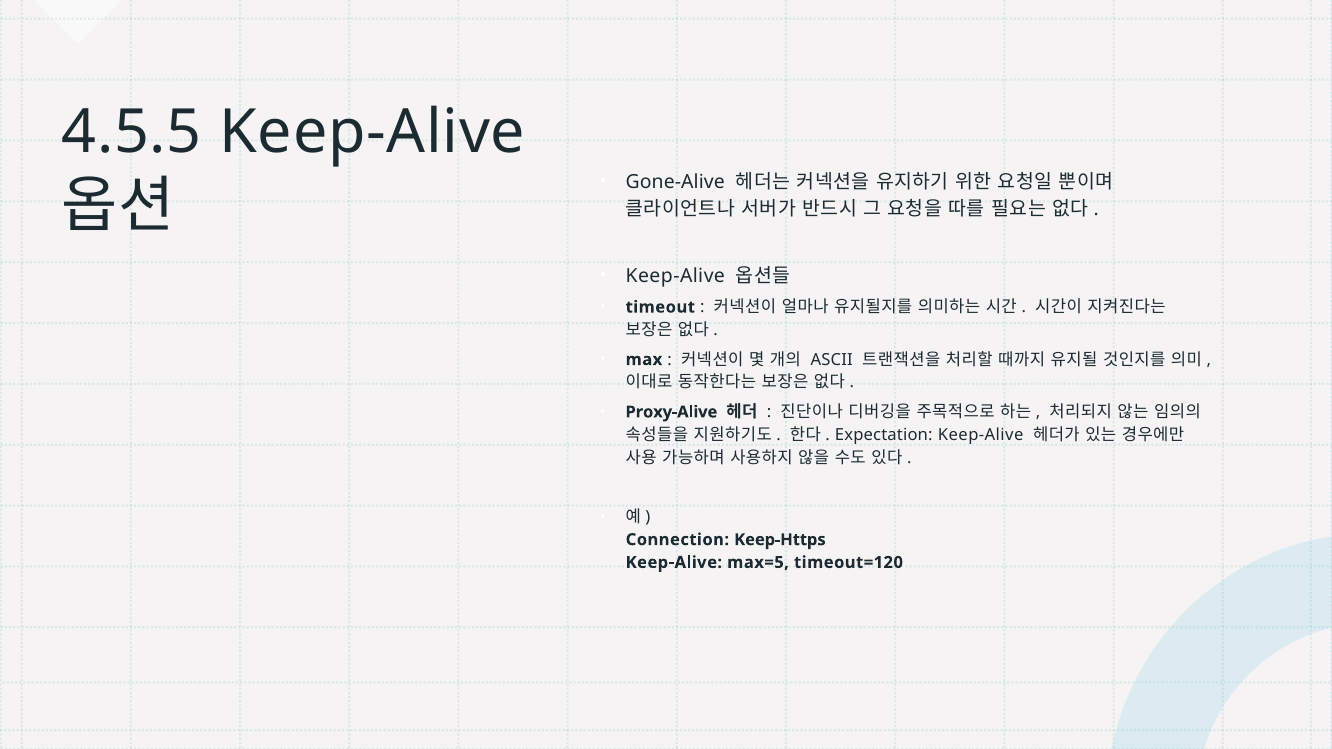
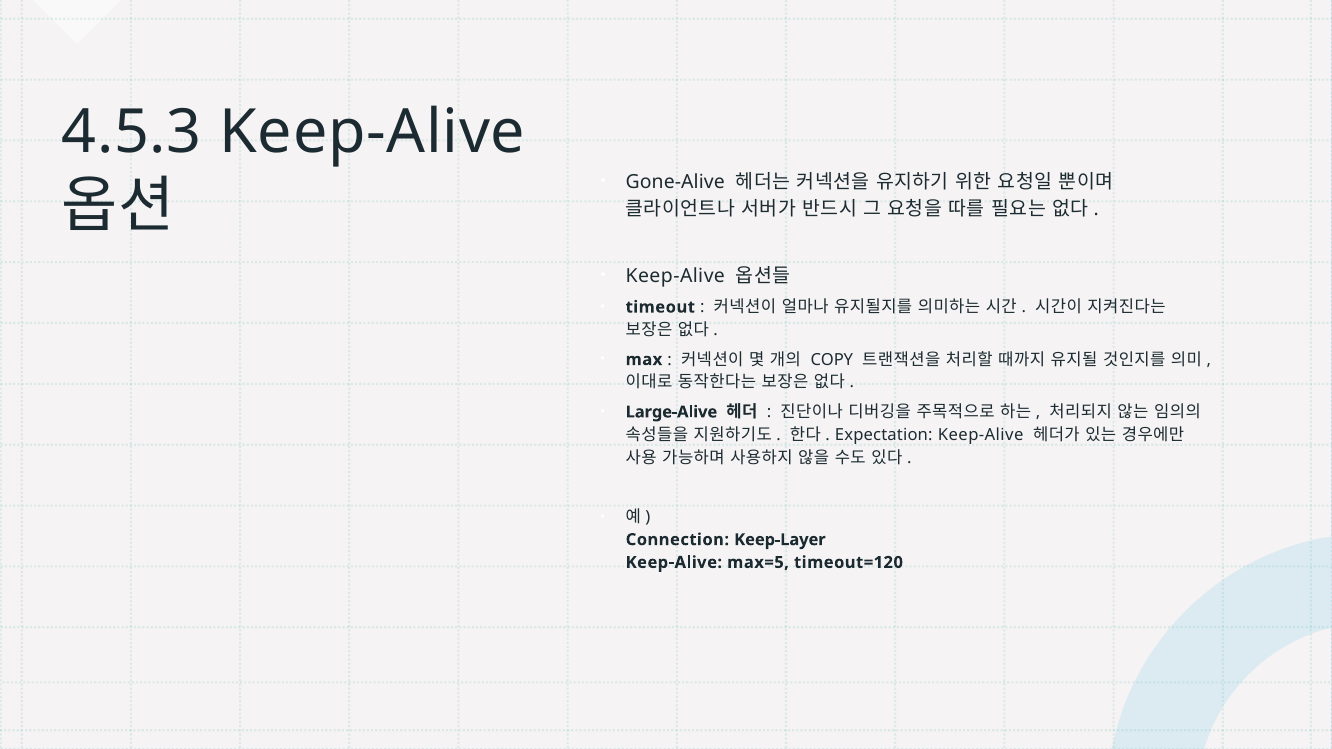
4.5.5: 4.5.5 -> 4.5.3
ASCII: ASCII -> COPY
Proxy-Alive: Proxy-Alive -> Large-Alive
Keep-Https: Keep-Https -> Keep-Layer
